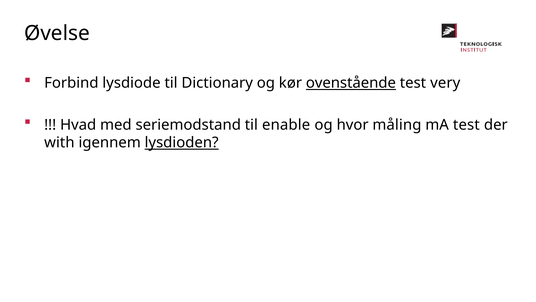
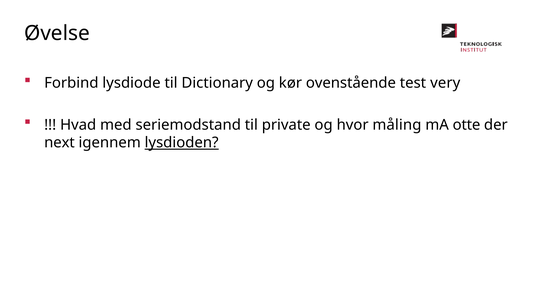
ovenstående underline: present -> none
enable: enable -> private
mA test: test -> otte
with: with -> next
